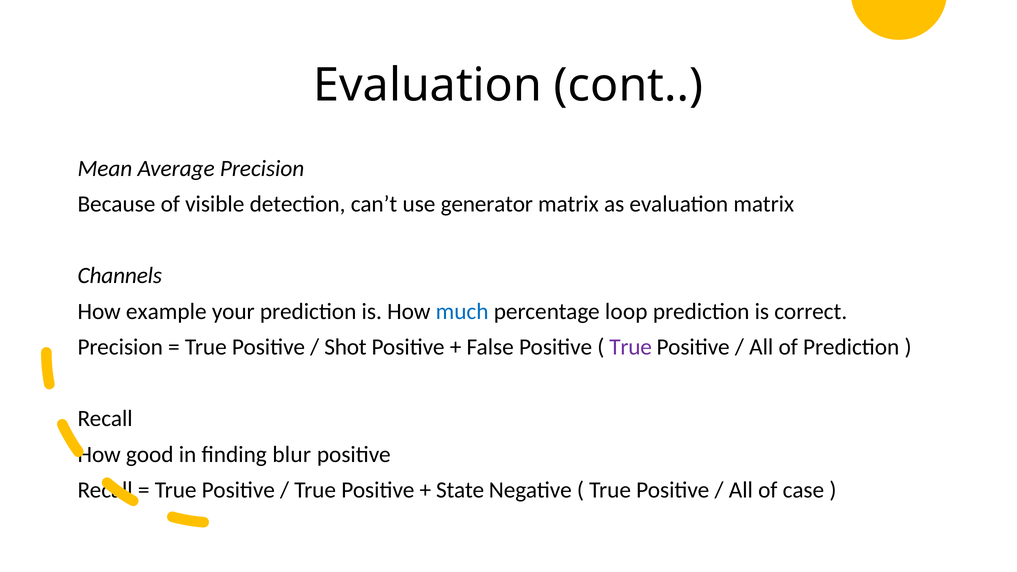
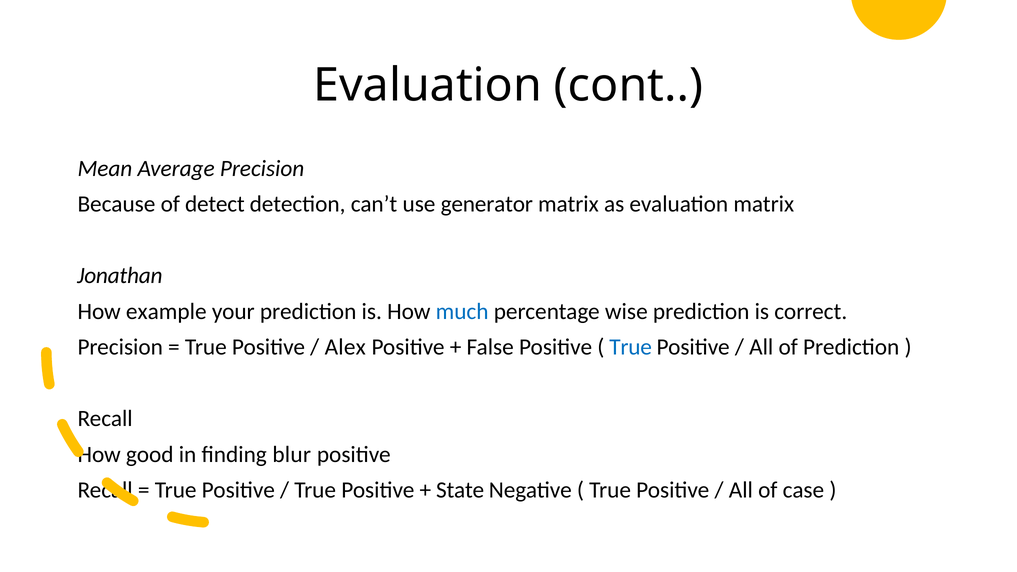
visible: visible -> detect
Channels: Channels -> Jonathan
loop: loop -> wise
Shot: Shot -> Alex
True at (631, 347) colour: purple -> blue
